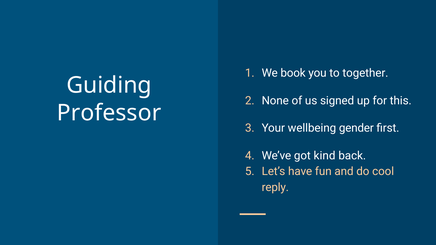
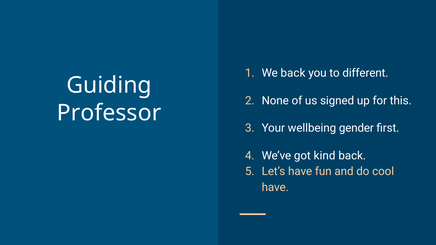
We book: book -> back
together: together -> different
reply at (275, 188): reply -> have
